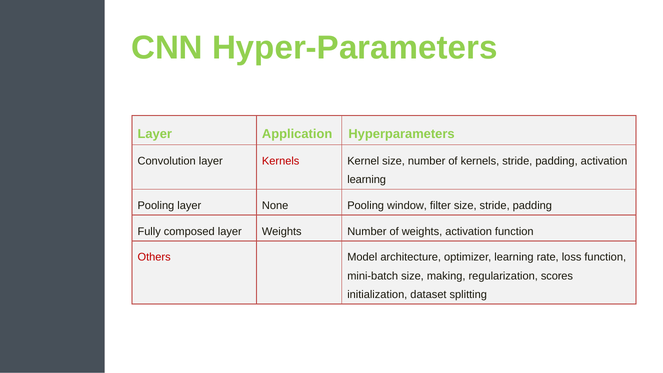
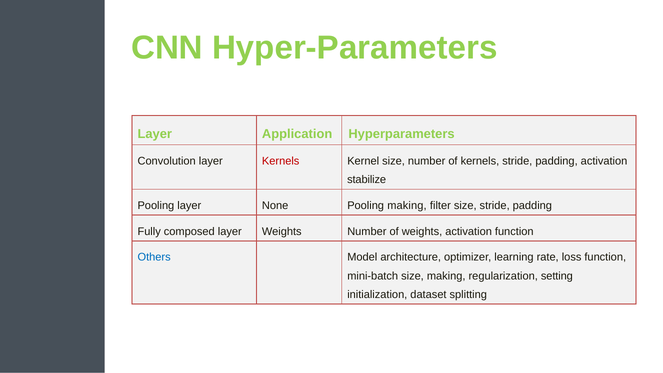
learning at (367, 179): learning -> stabilize
Pooling window: window -> making
Others colour: red -> blue
scores: scores -> setting
